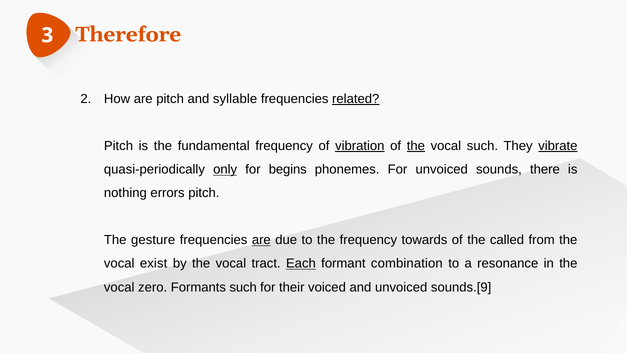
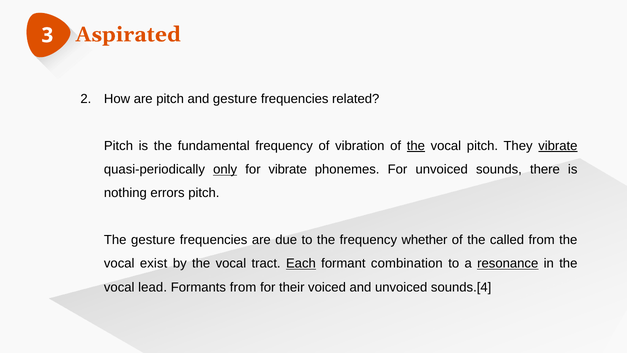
Therefore: Therefore -> Aspirated
and syllable: syllable -> gesture
related underline: present -> none
vibration underline: present -> none
vocal such: such -> pitch
for begins: begins -> vibrate
are at (261, 240) underline: present -> none
towards: towards -> whether
resonance underline: none -> present
zero: zero -> lead
Formants such: such -> from
sounds.[9: sounds.[9 -> sounds.[4
